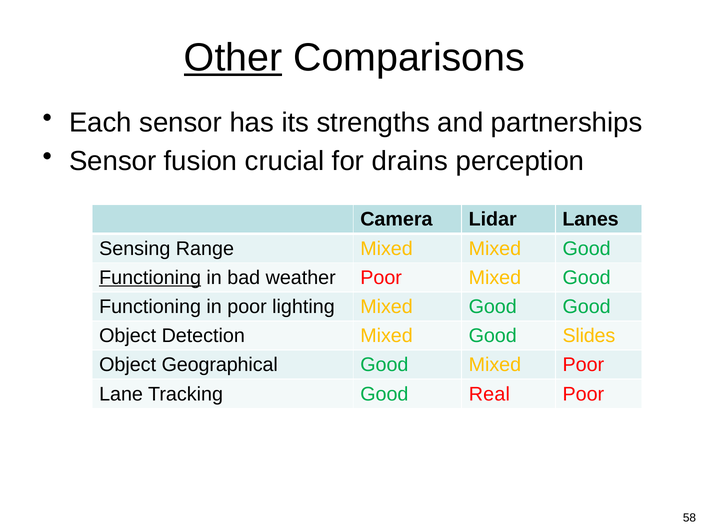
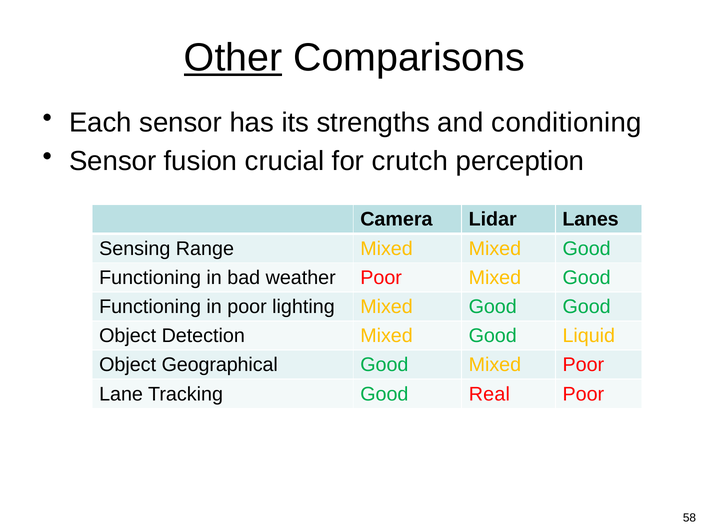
partnerships: partnerships -> conditioning
drains: drains -> crutch
Functioning at (150, 278) underline: present -> none
Slides: Slides -> Liquid
